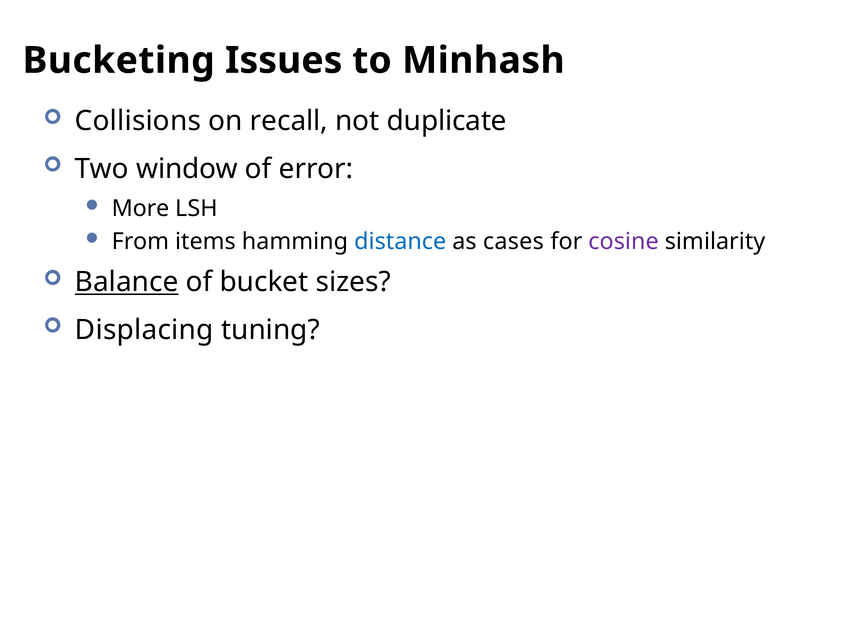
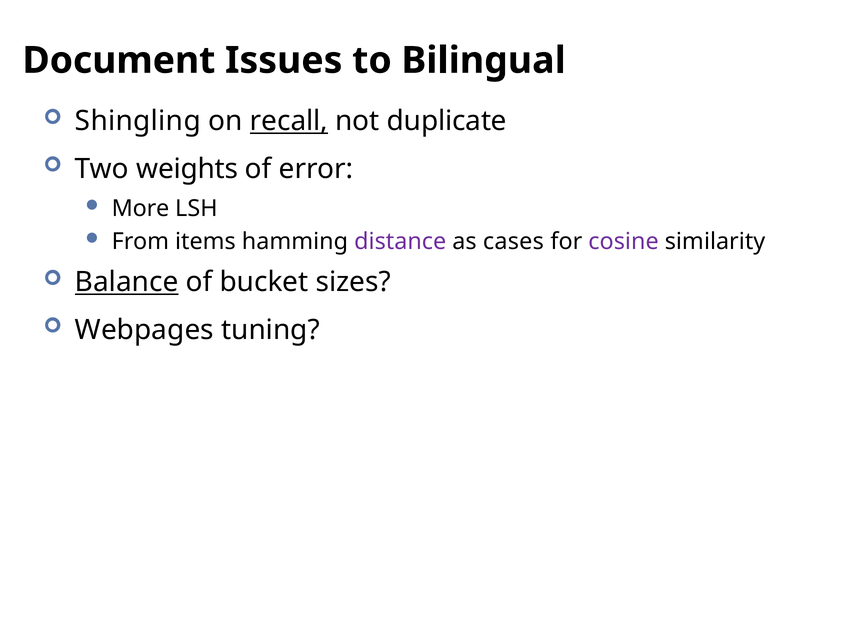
Bucketing: Bucketing -> Document
Minhash: Minhash -> Bilingual
Collisions: Collisions -> Shingling
recall underline: none -> present
window: window -> weights
distance colour: blue -> purple
Displacing: Displacing -> Webpages
